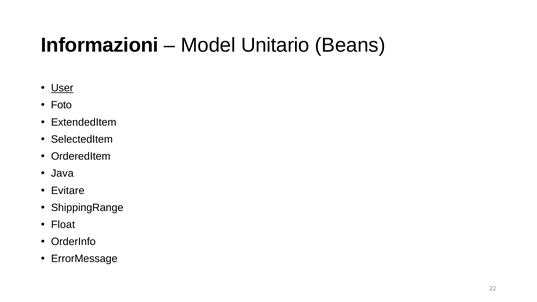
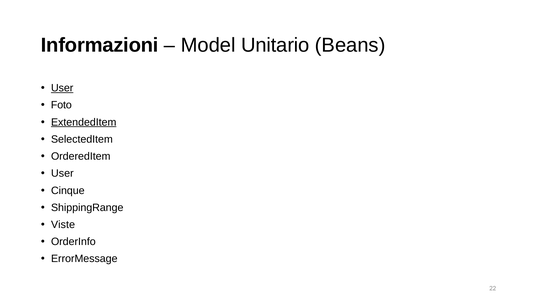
ExtendedItem underline: none -> present
Java at (62, 173): Java -> User
Evitare: Evitare -> Cinque
Float: Float -> Viste
